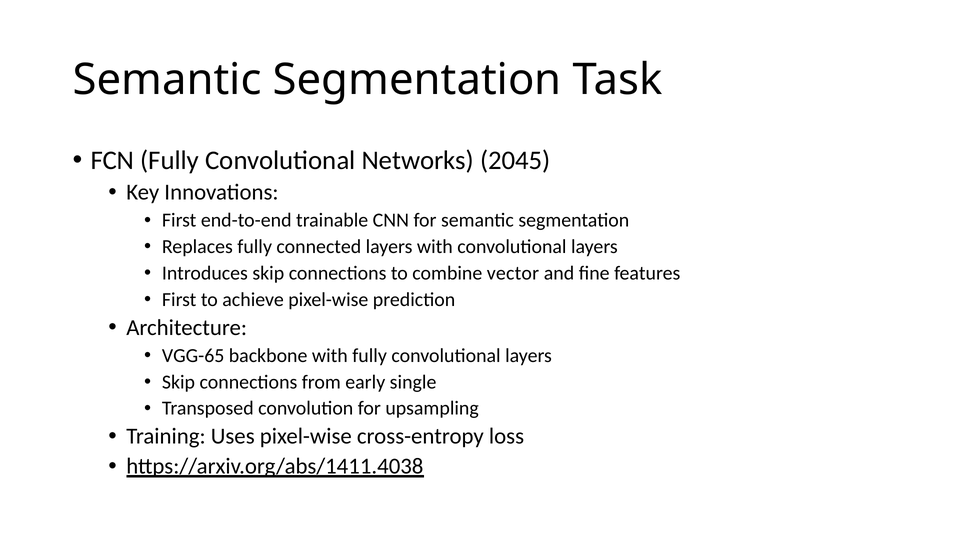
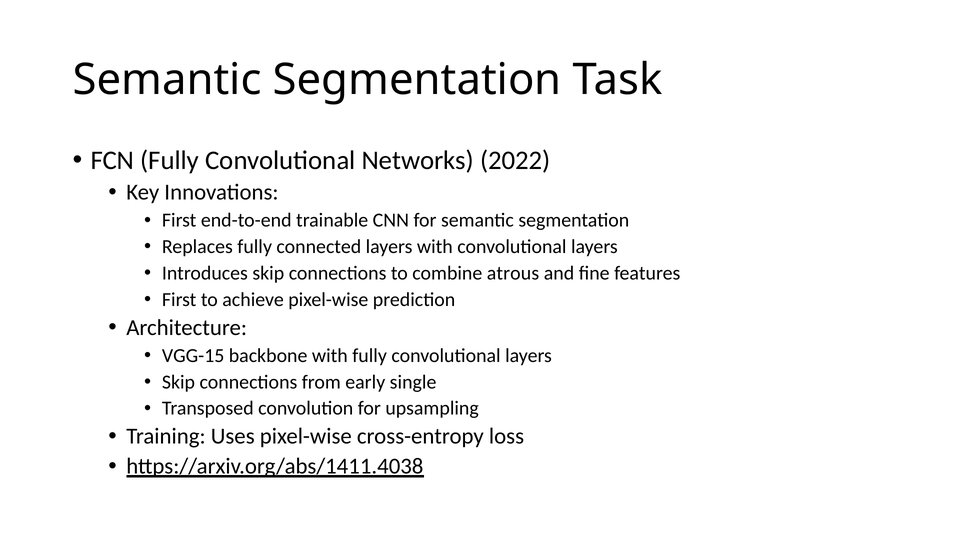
2045: 2045 -> 2022
vector: vector -> atrous
VGG-65: VGG-65 -> VGG-15
